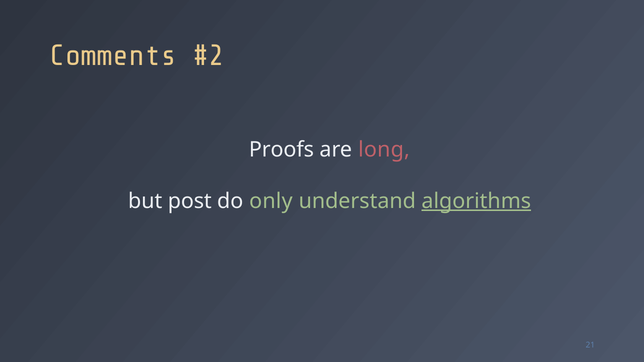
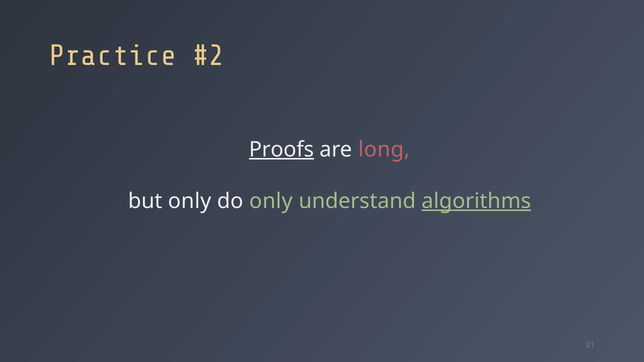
Comments: Comments -> Practice
Proofs underline: none -> present
but post: post -> only
